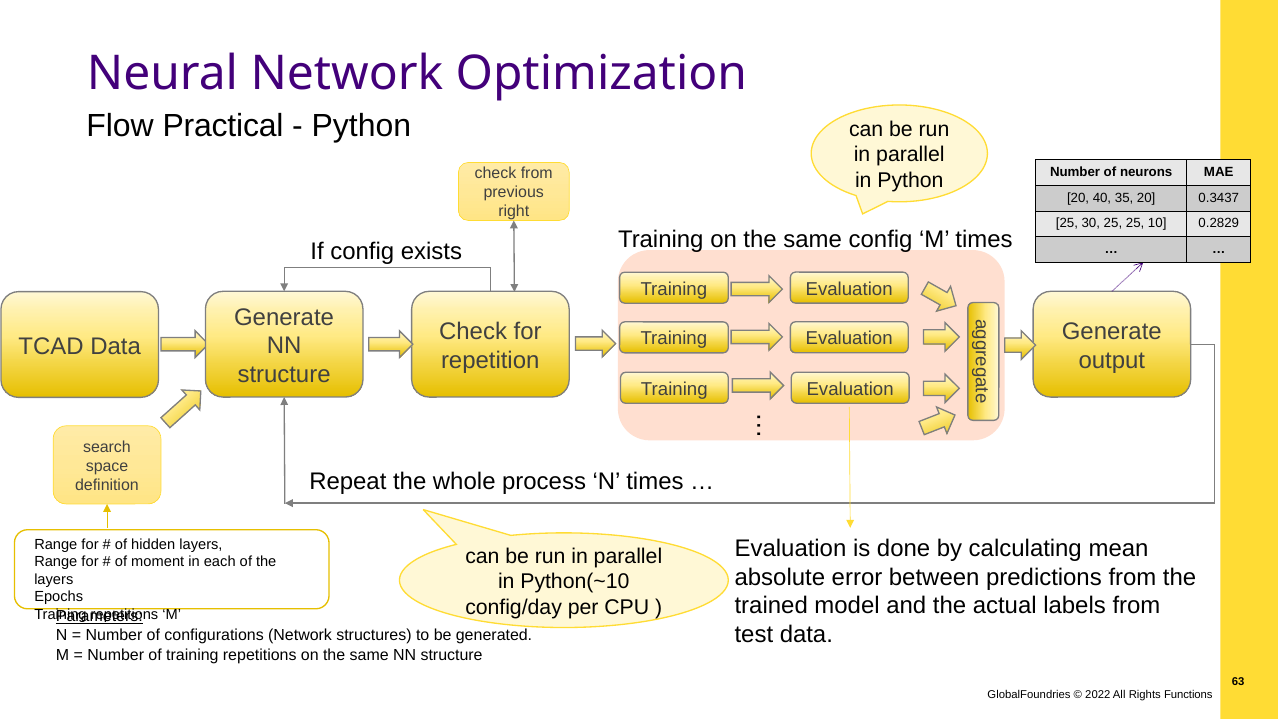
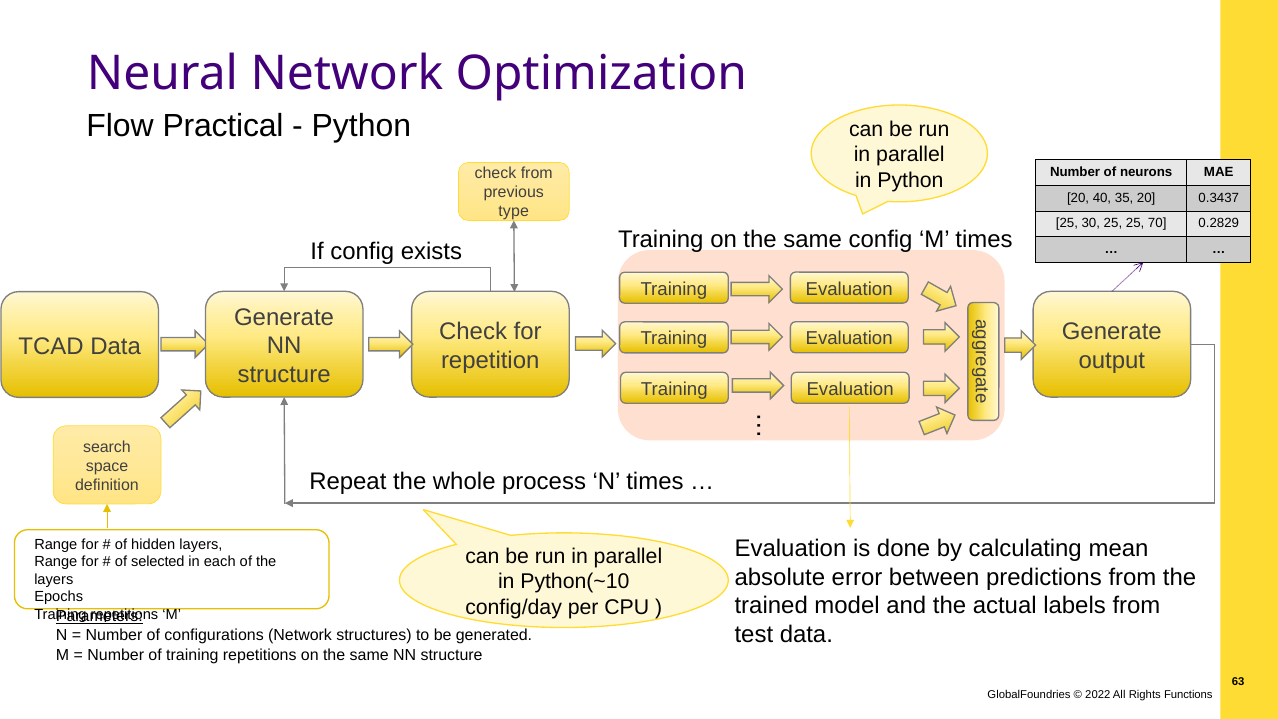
right: right -> type
10: 10 -> 70
moment: moment -> selected
